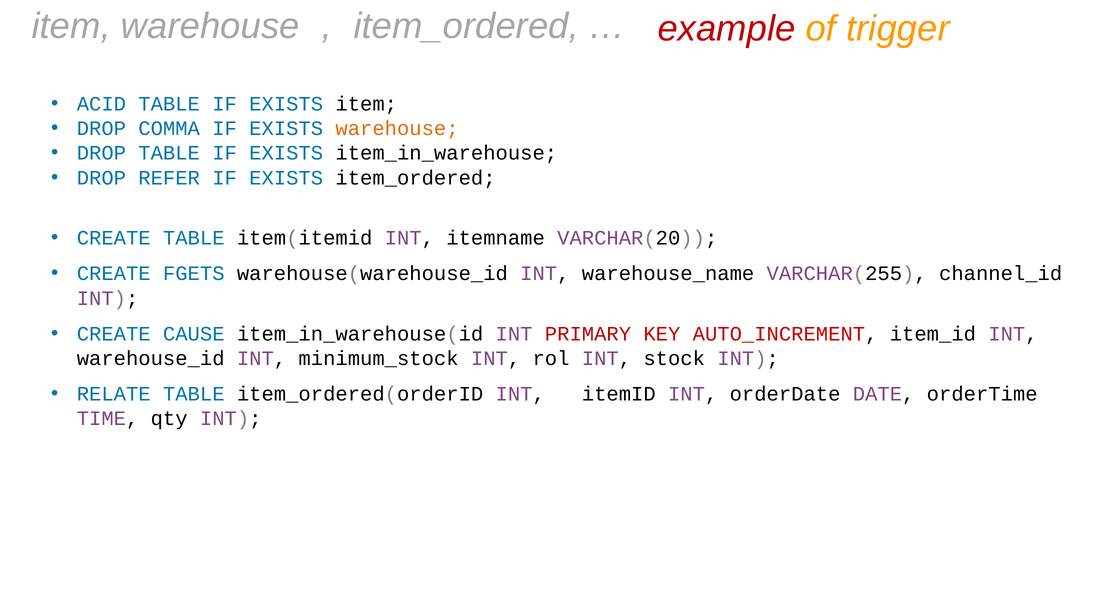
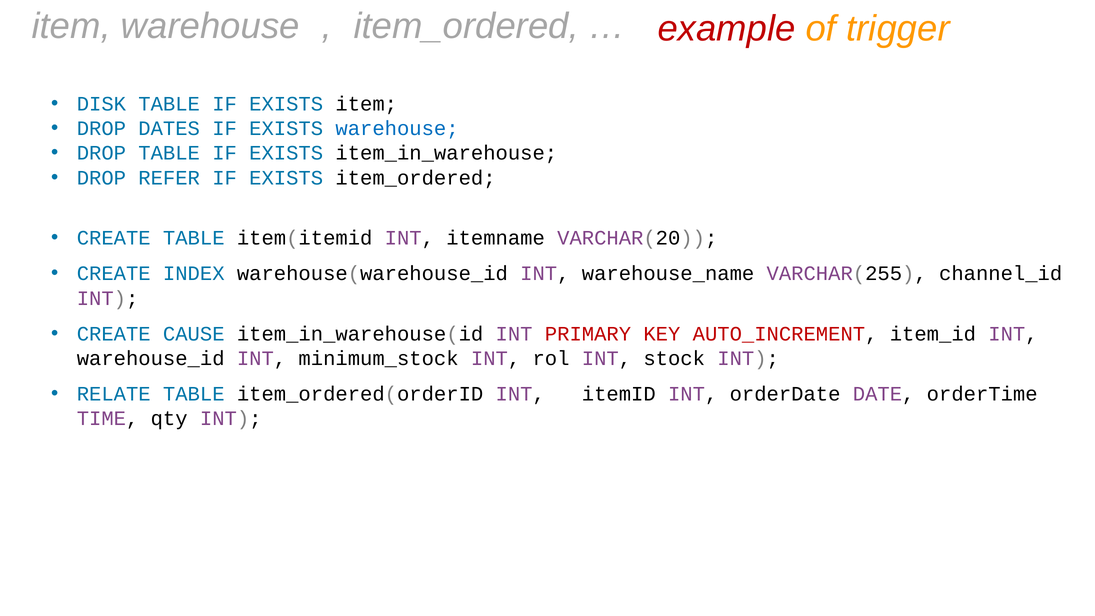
ACID: ACID -> DISK
COMMA: COMMA -> DATES
warehouse at (397, 129) colour: orange -> blue
FGETS: FGETS -> INDEX
